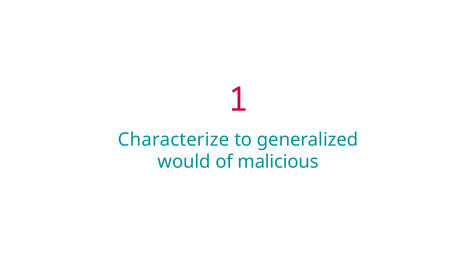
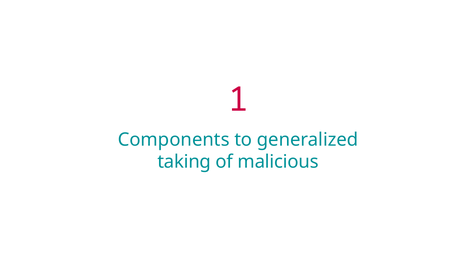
Characterize: Characterize -> Components
would: would -> taking
